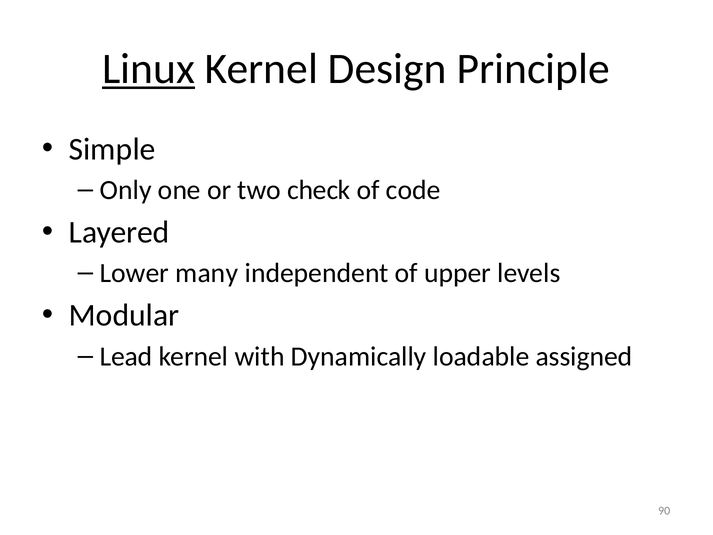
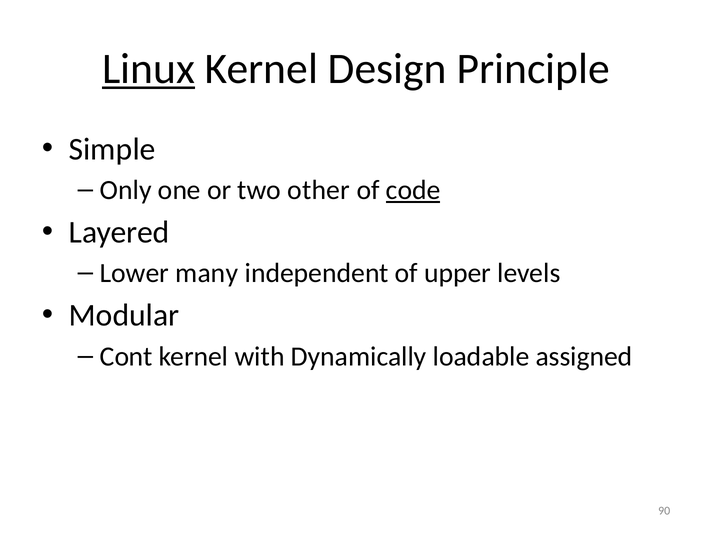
check: check -> other
code underline: none -> present
Lead: Lead -> Cont
